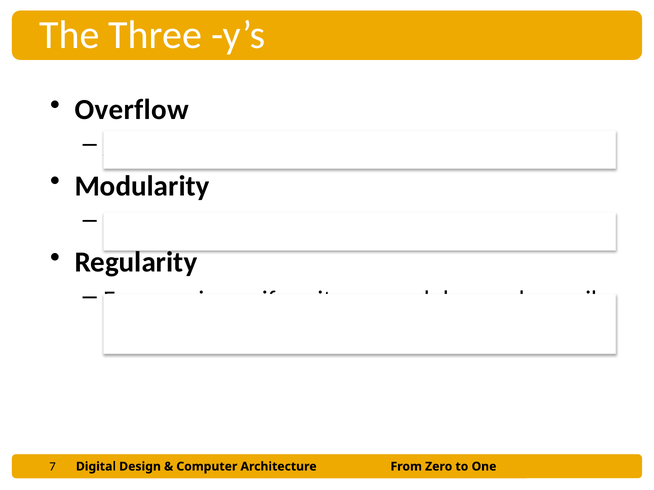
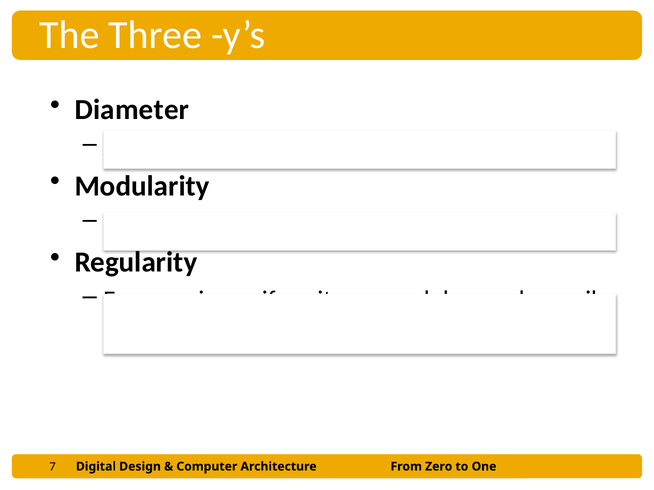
Overflow: Overflow -> Diameter
